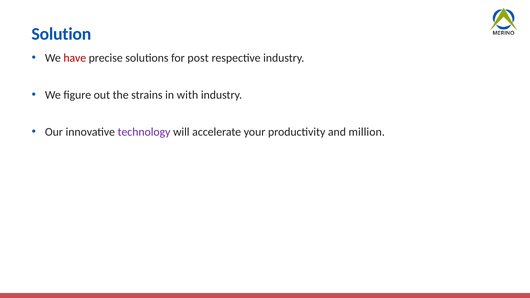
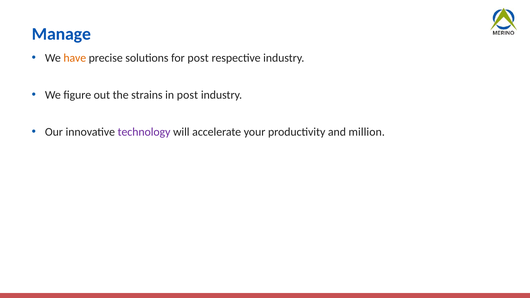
Solution: Solution -> Manage
have colour: red -> orange
in with: with -> post
